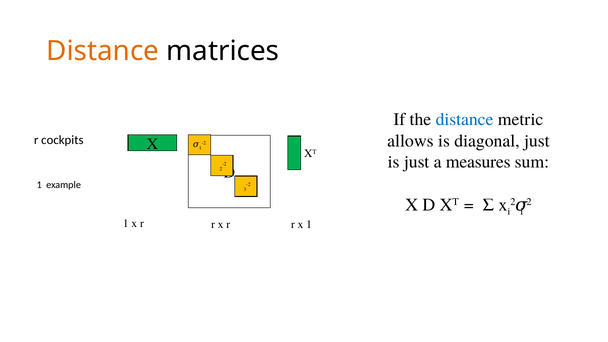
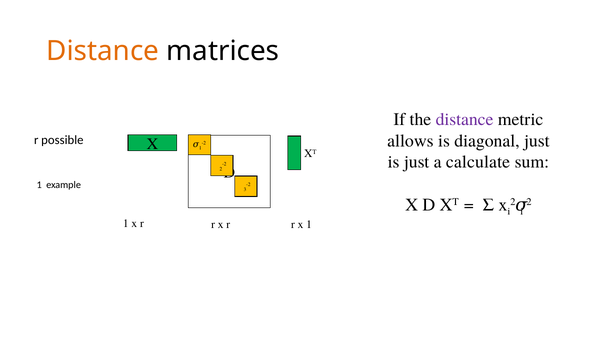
distance at (465, 120) colour: blue -> purple
cockpits: cockpits -> possible
measures: measures -> calculate
